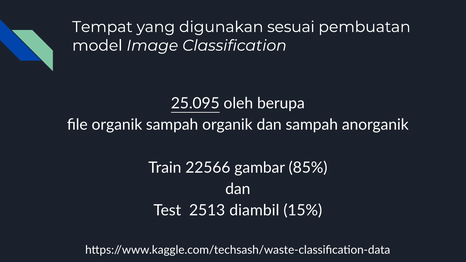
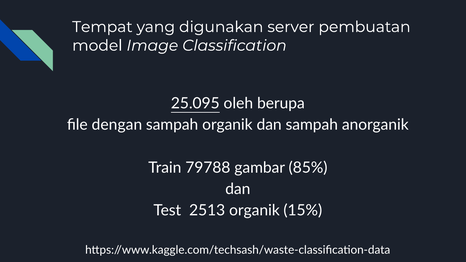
sesuai: sesuai -> server
file organik: organik -> dengan
22566: 22566 -> 79788
2513 diambil: diambil -> organik
